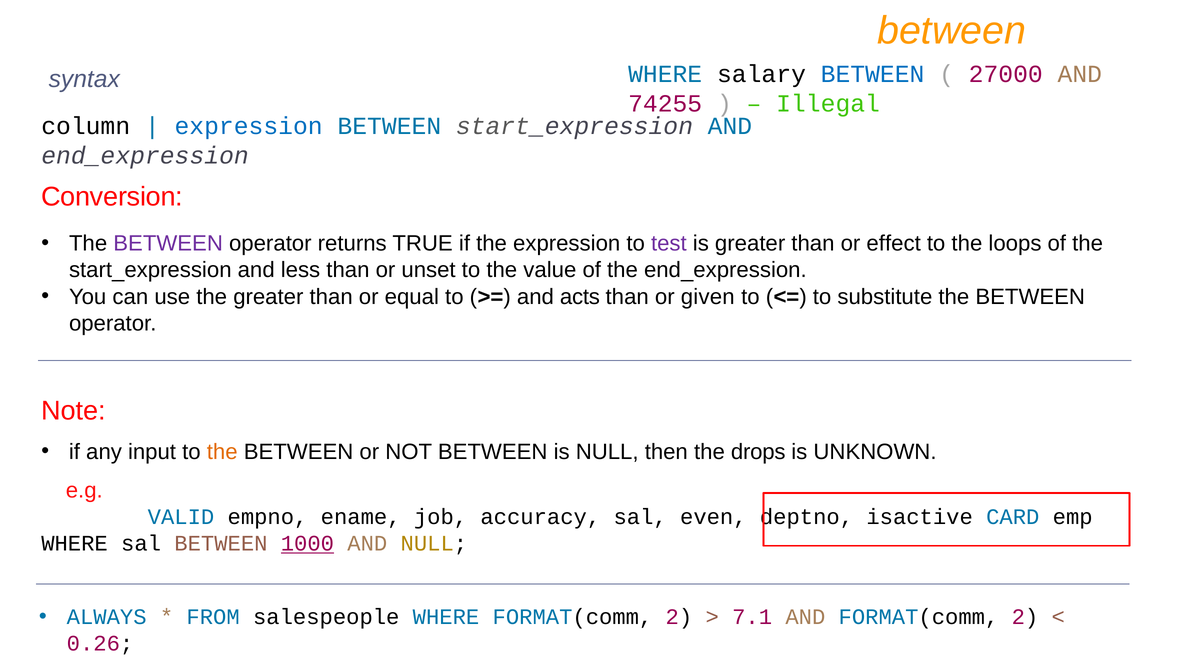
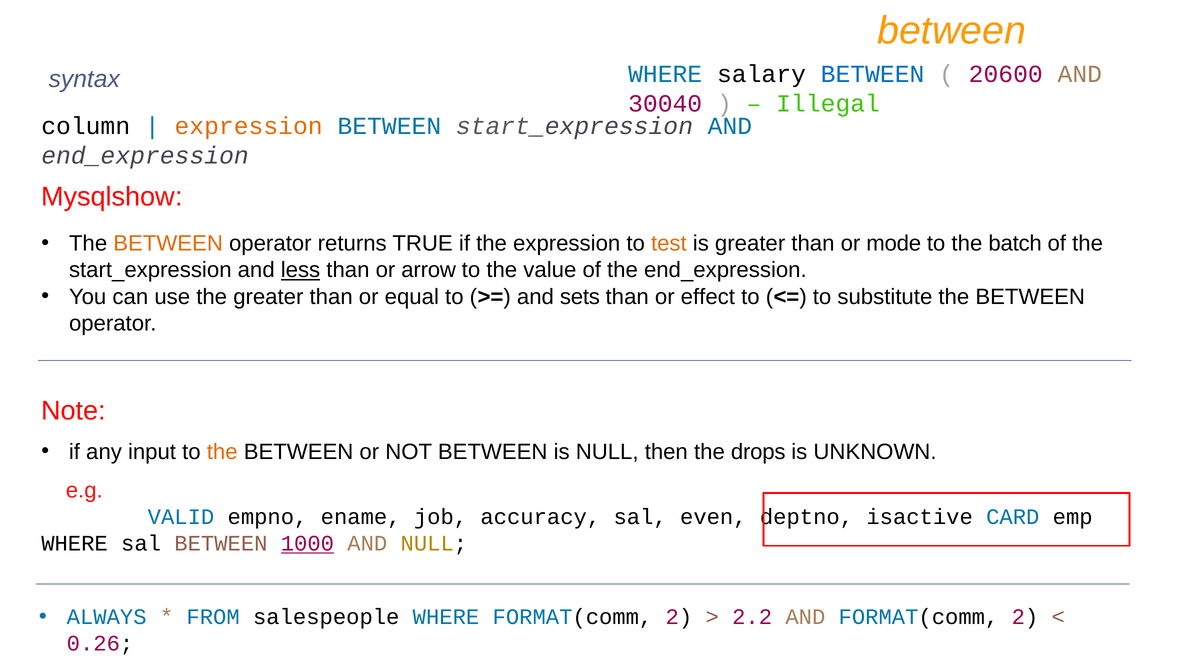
27000: 27000 -> 20600
74255: 74255 -> 30040
expression at (249, 126) colour: blue -> orange
Conversion: Conversion -> Mysqlshow
BETWEEN at (168, 244) colour: purple -> orange
test colour: purple -> orange
effect: effect -> mode
loops: loops -> batch
less underline: none -> present
unset: unset -> arrow
acts: acts -> sets
given: given -> effect
7.1: 7.1 -> 2.2
